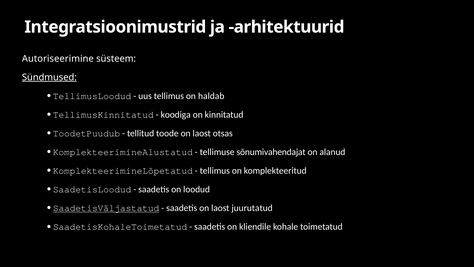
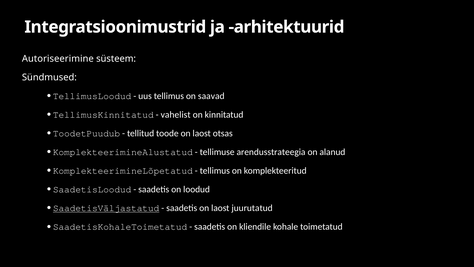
Sündmused underline: present -> none
haldab: haldab -> saavad
koodiga: koodiga -> vahelist
sõnumivahendajat: sõnumivahendajat -> arendusstrateegia
